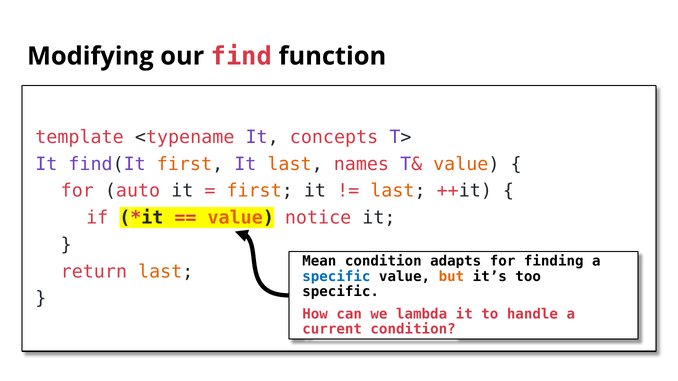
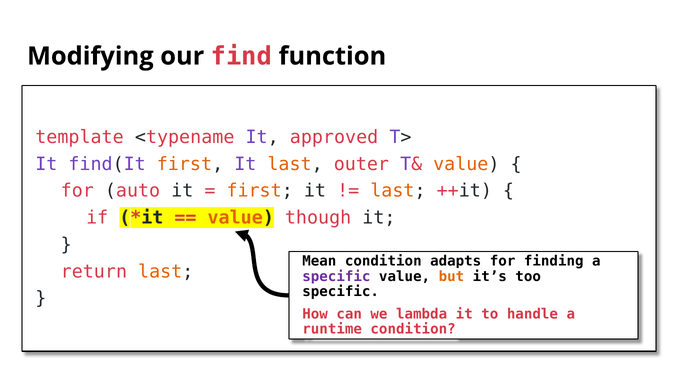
concepts: concepts -> approved
names: names -> outer
notice: notice -> though
specific at (336, 277) colour: blue -> purple
current: current -> runtime
